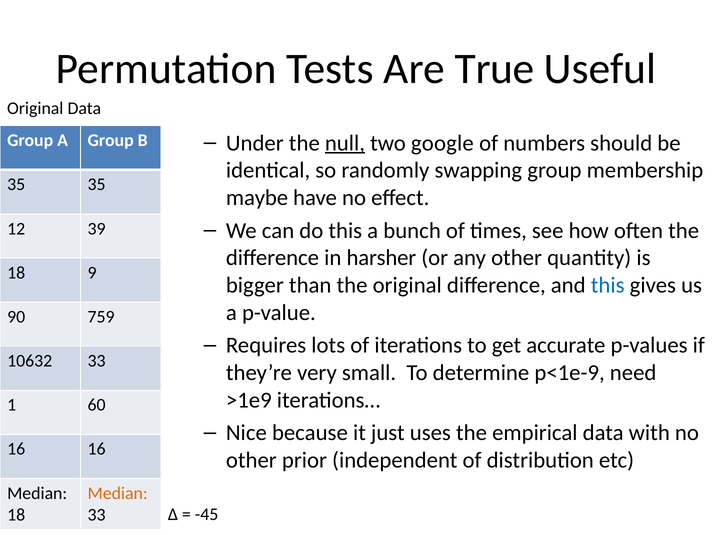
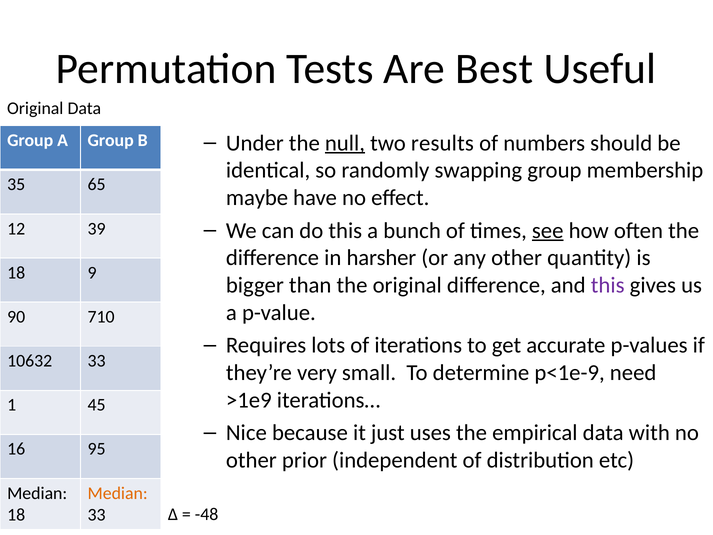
True: True -> Best
google: google -> results
35 35: 35 -> 65
see underline: none -> present
this at (608, 285) colour: blue -> purple
759: 759 -> 710
60: 60 -> 45
16 16: 16 -> 95
-45: -45 -> -48
